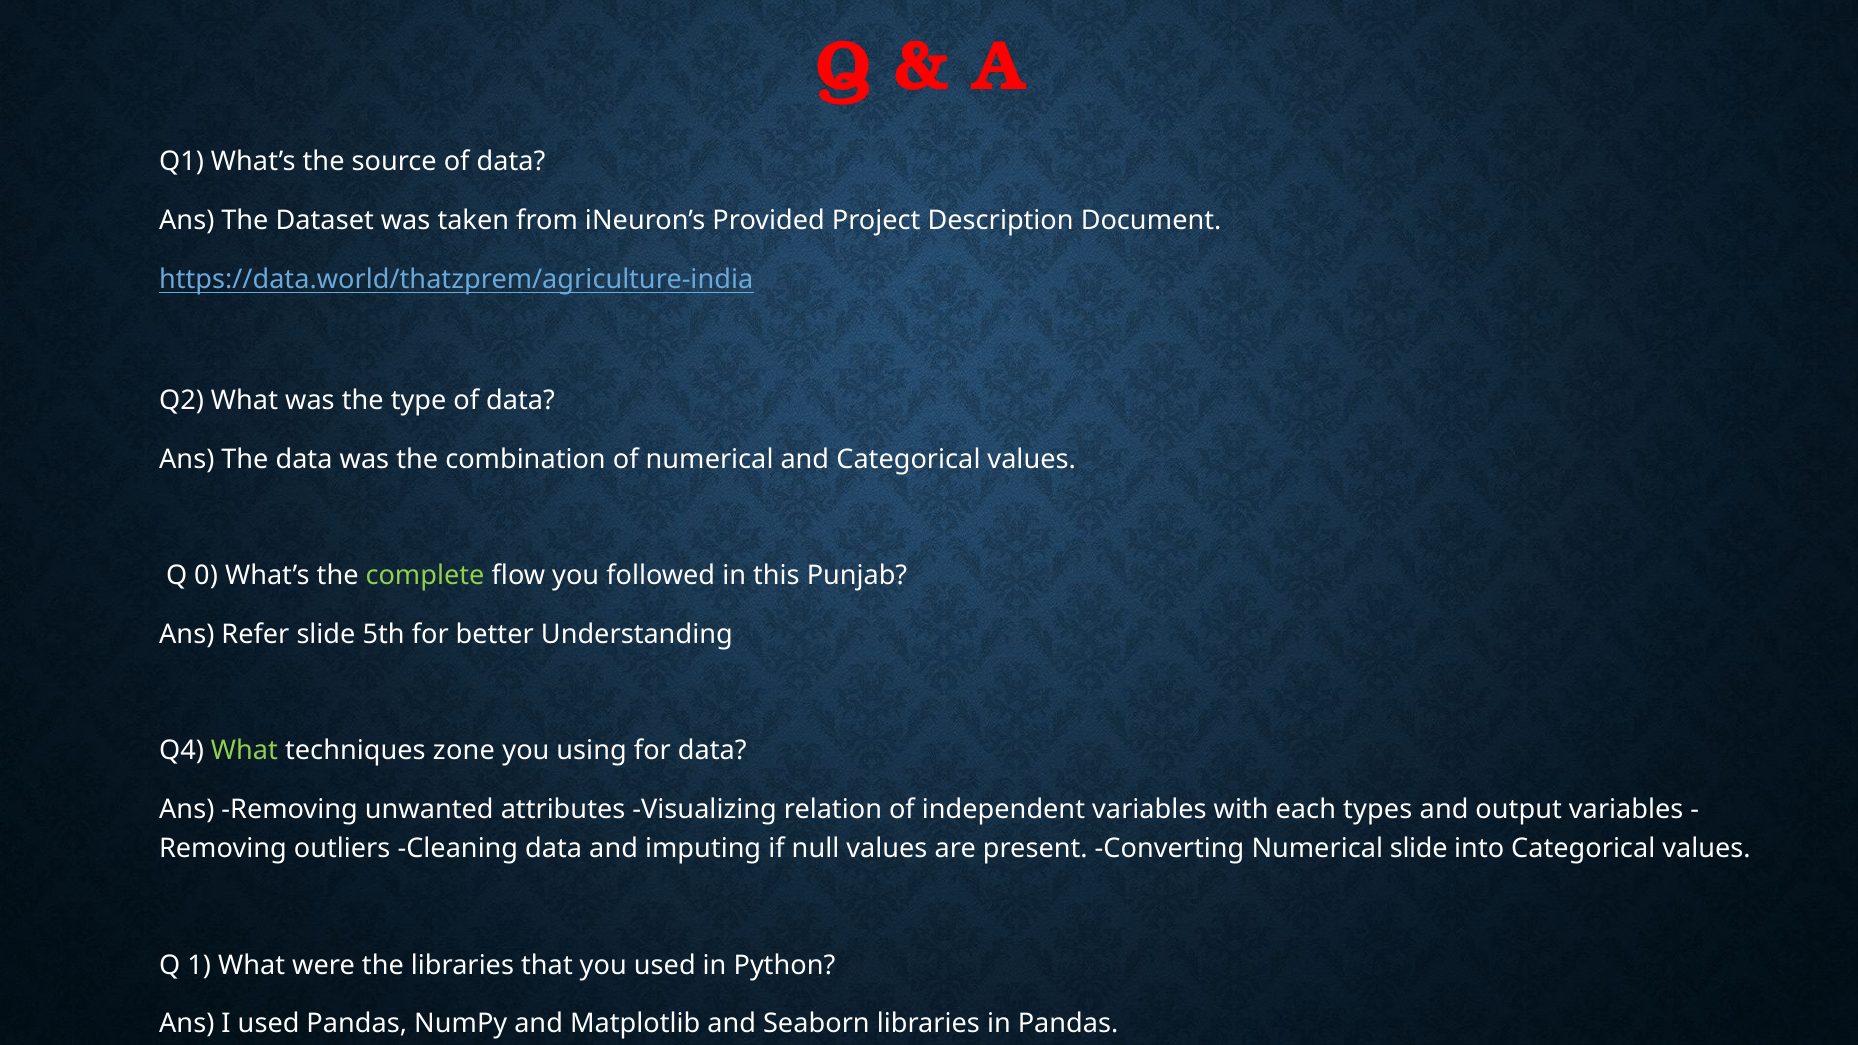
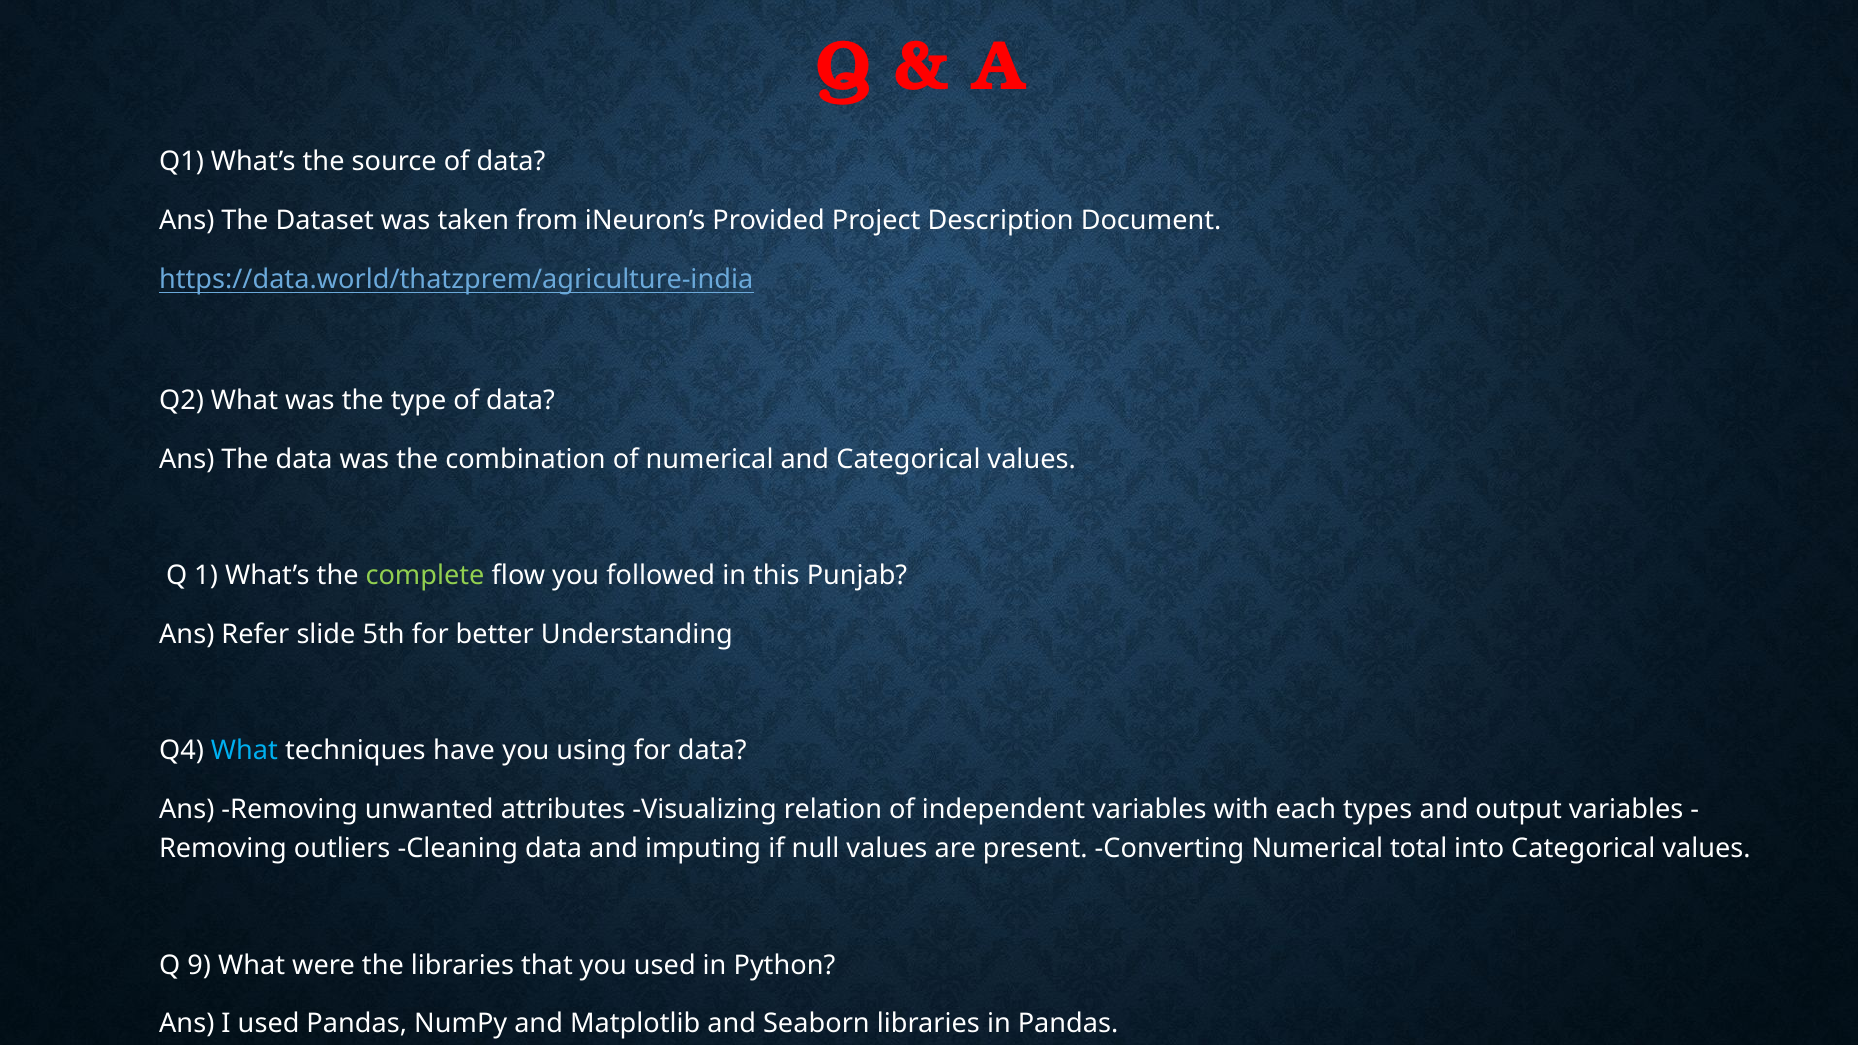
0: 0 -> 1
What at (244, 751) colour: light green -> light blue
zone: zone -> have
Numerical slide: slide -> total
1: 1 -> 9
